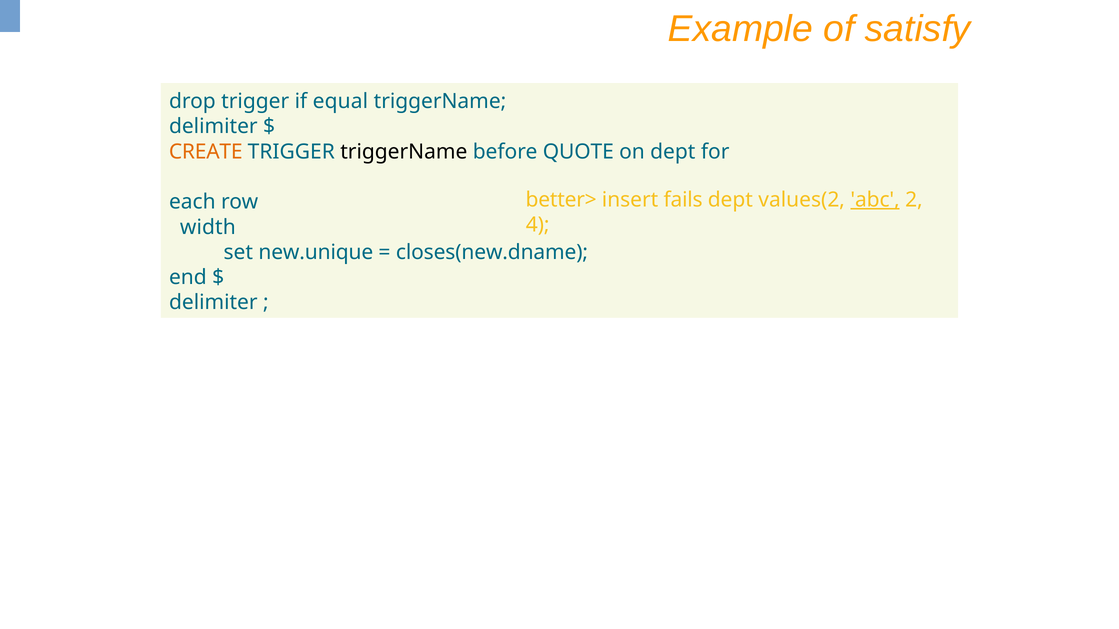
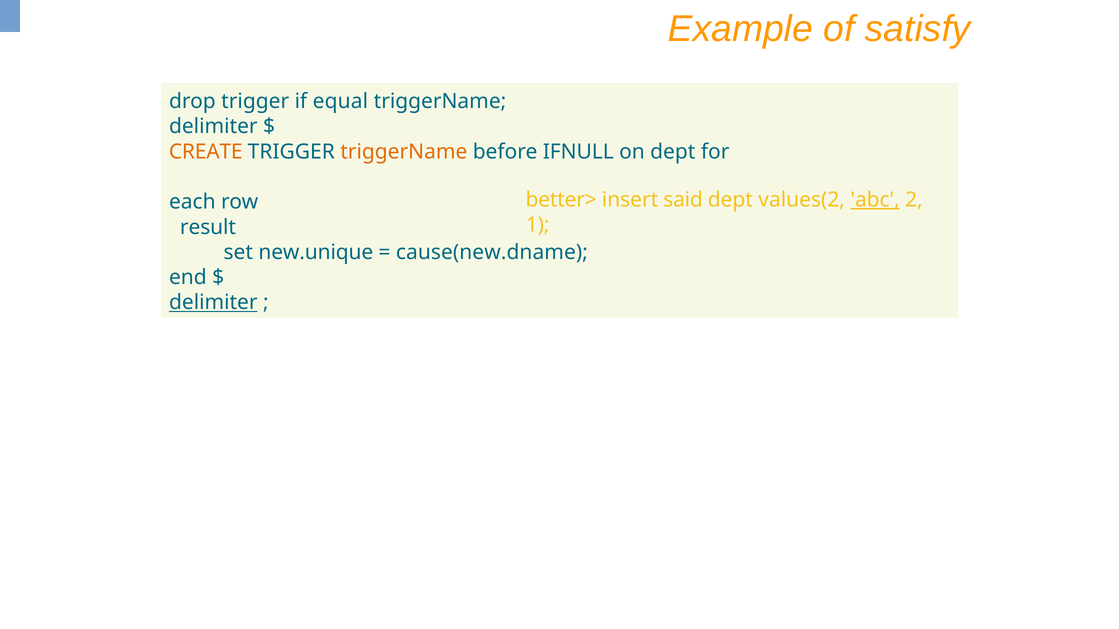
triggerName at (404, 152) colour: black -> orange
QUOTE: QUOTE -> IFNULL
fails: fails -> said
4: 4 -> 1
width: width -> result
closes(new.dname: closes(new.dname -> cause(new.dname
delimiter at (213, 303) underline: none -> present
